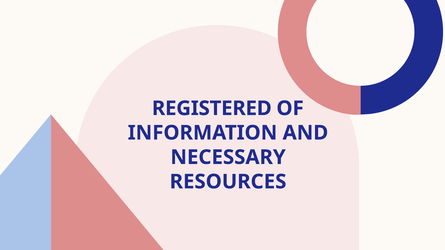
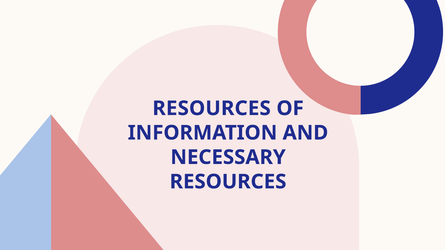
REGISTERED at (212, 108): REGISTERED -> RESOURCES
